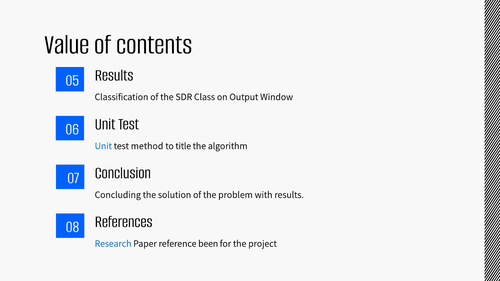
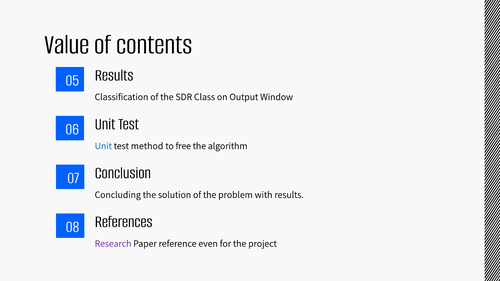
title: title -> free
Research colour: blue -> purple
been: been -> even
